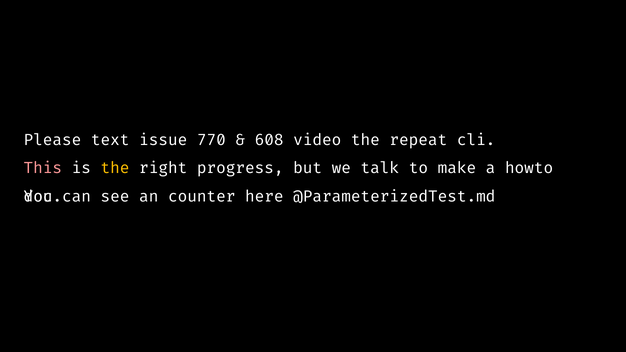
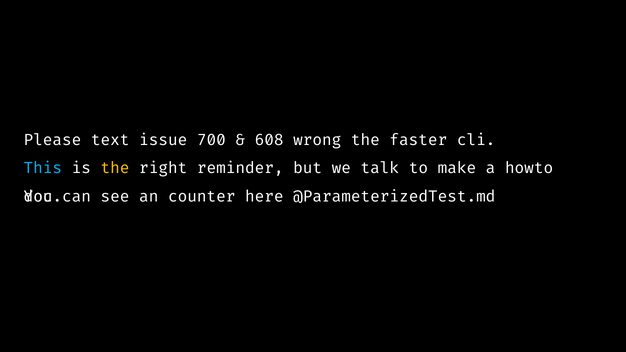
770: 770 -> 700
video: video -> wrong
repeat: repeat -> faster
This colour: pink -> light blue
progress: progress -> reminder
